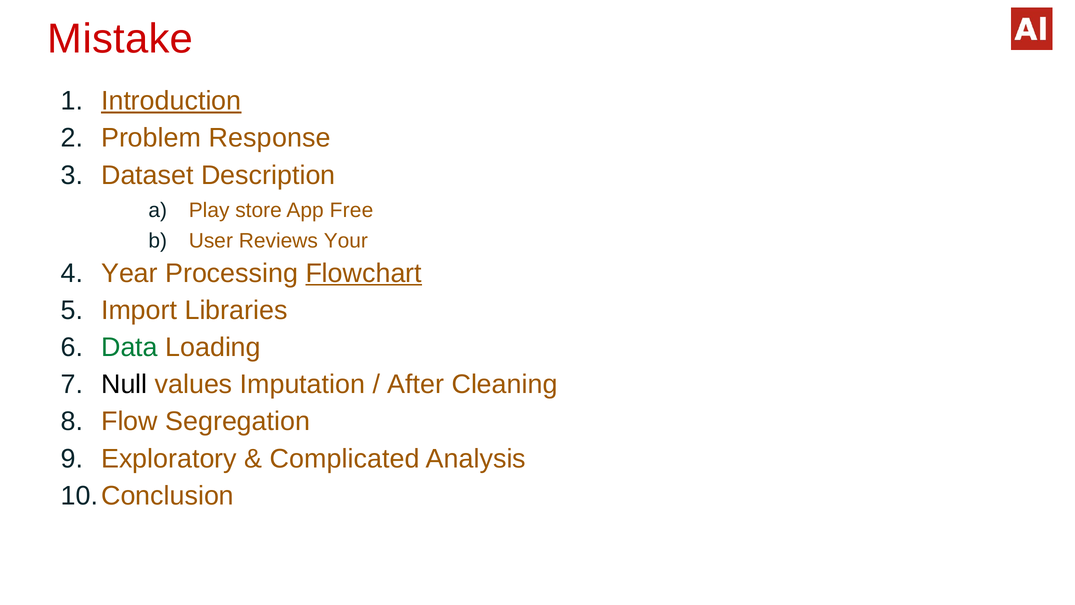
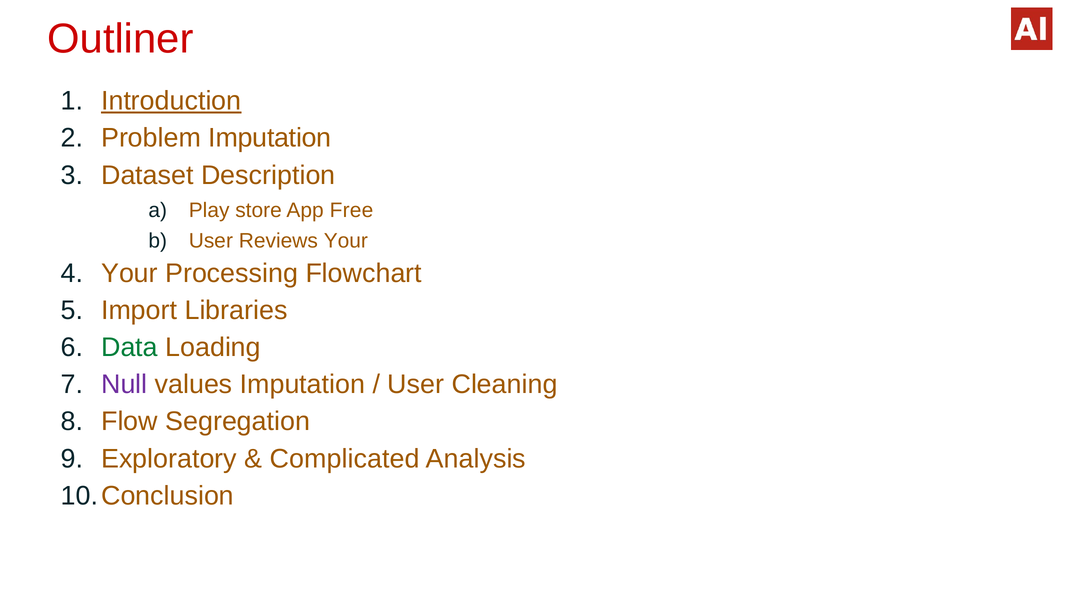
Mistake: Mistake -> Outliner
Problem Response: Response -> Imputation
Year at (129, 273): Year -> Your
Flowchart underline: present -> none
Null colour: black -> purple
After at (416, 384): After -> User
